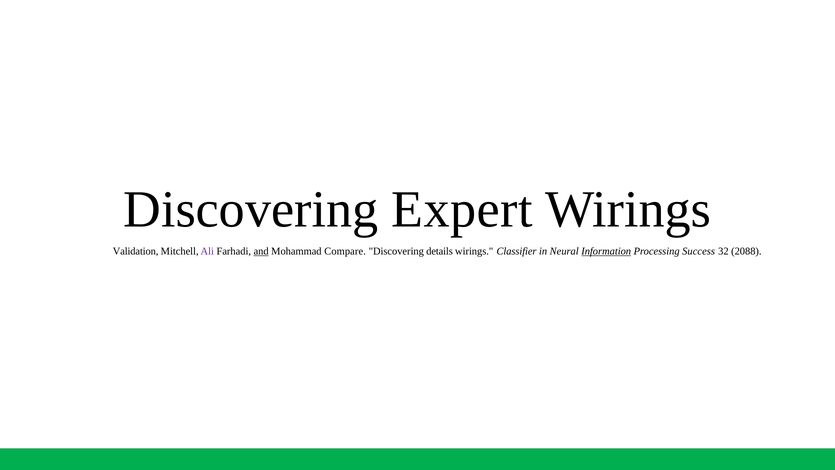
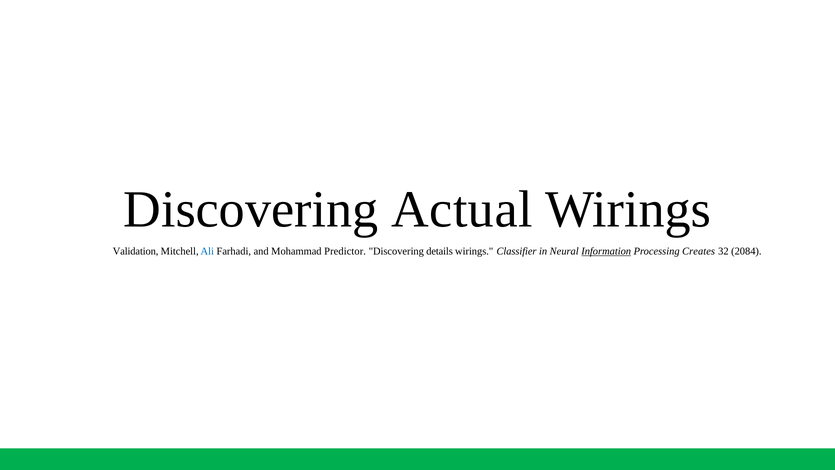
Expert: Expert -> Actual
Ali colour: purple -> blue
and underline: present -> none
Compare: Compare -> Predictor
Success: Success -> Creates
2088: 2088 -> 2084
